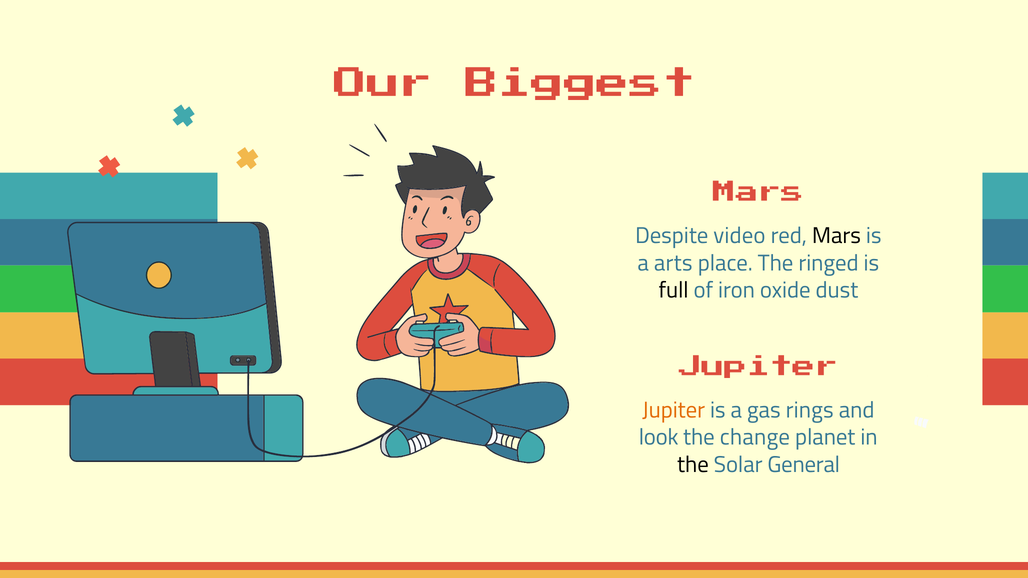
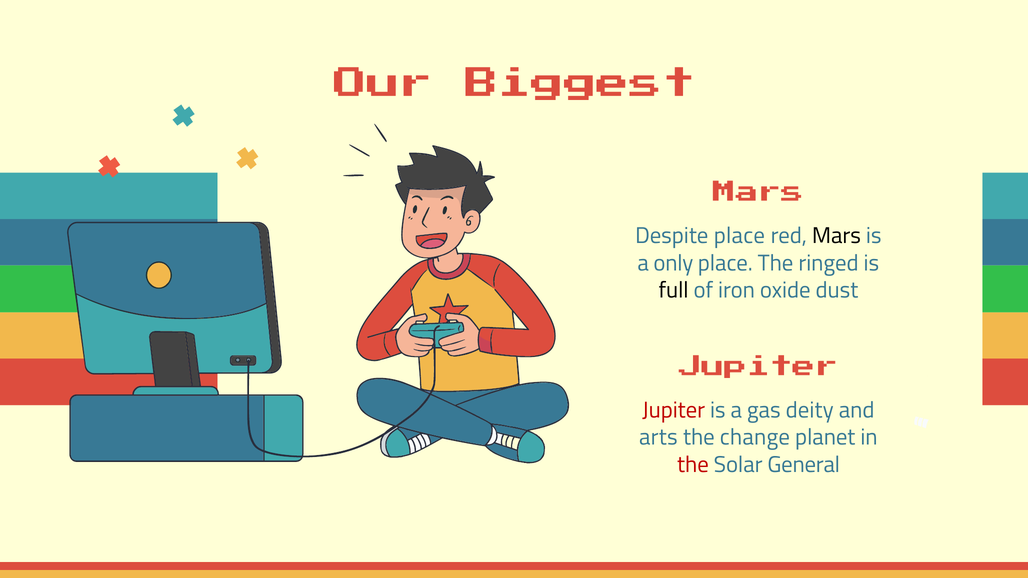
Despite video: video -> place
arts: arts -> only
Jupiter at (674, 410) colour: orange -> red
rings: rings -> deity
look: look -> arts
the at (693, 465) colour: black -> red
